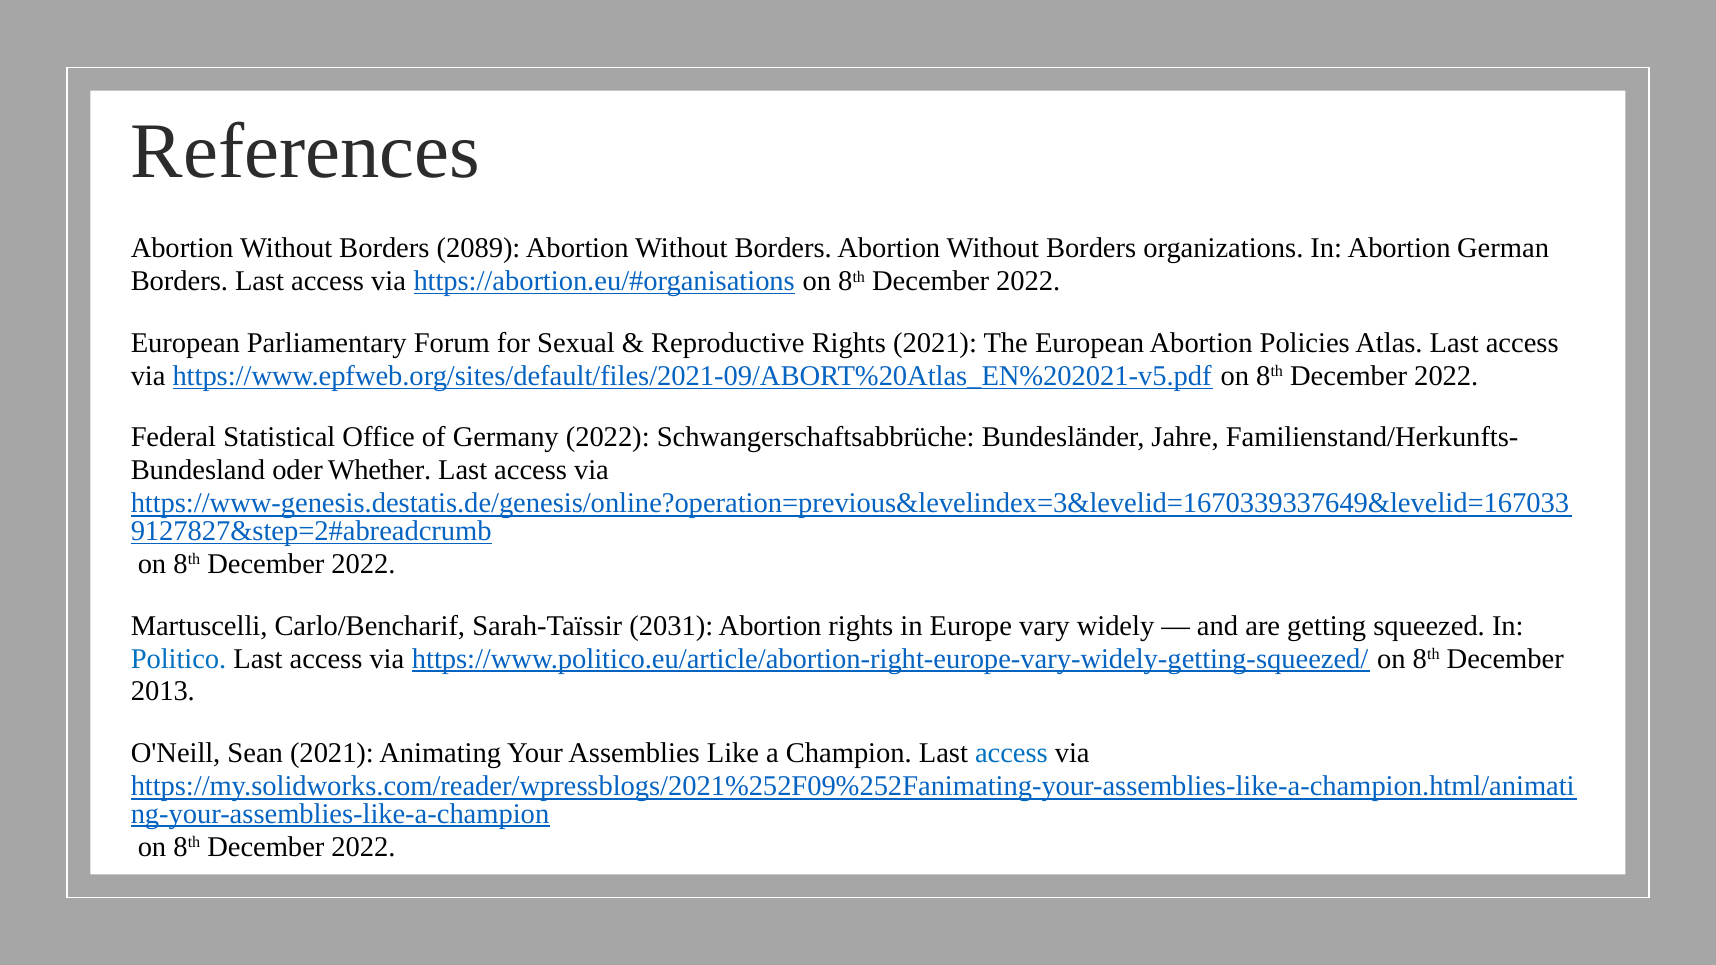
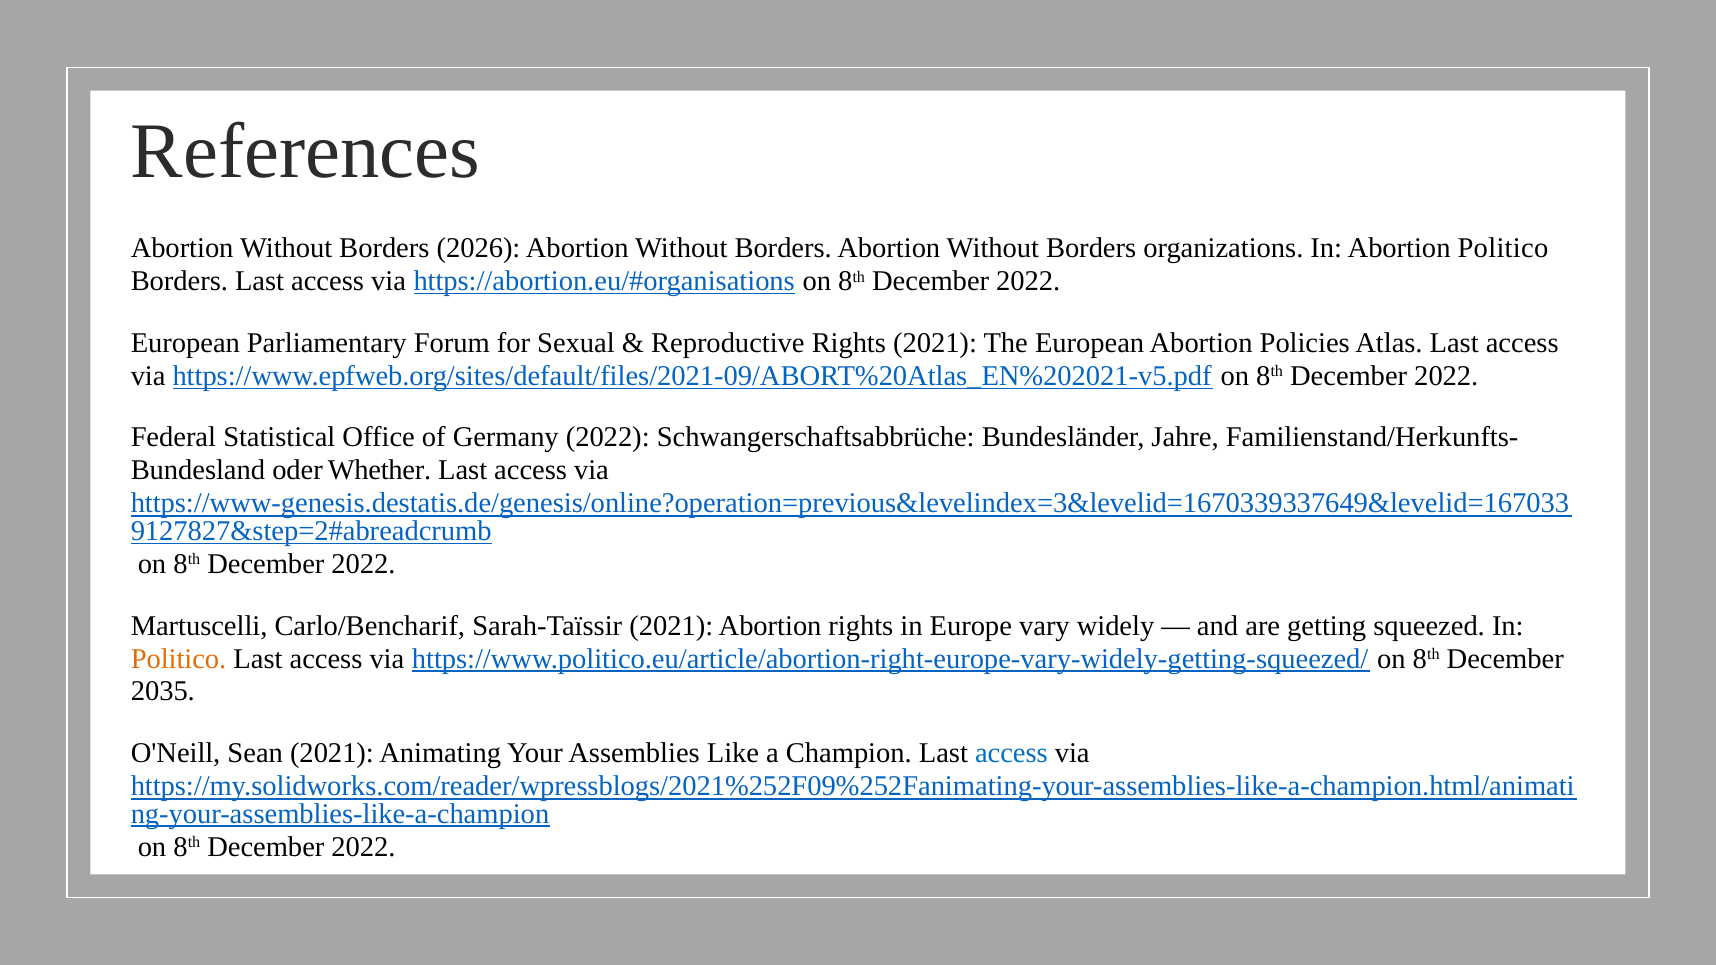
2089: 2089 -> 2026
Abortion German: German -> Politico
Sarah-Taïssir 2031: 2031 -> 2021
Politico at (179, 659) colour: blue -> orange
2013: 2013 -> 2035
